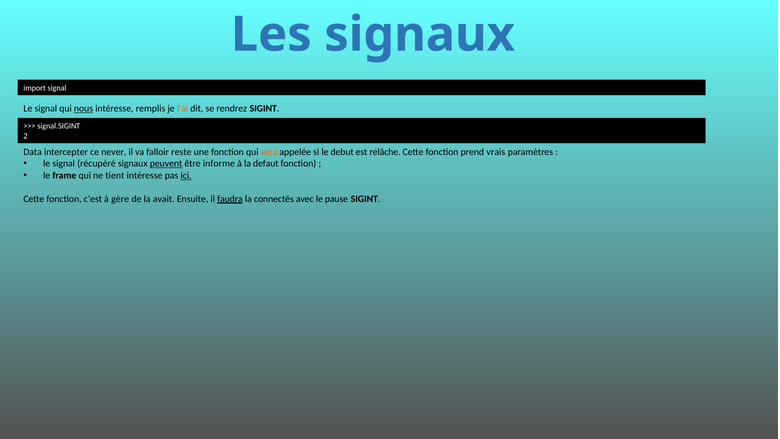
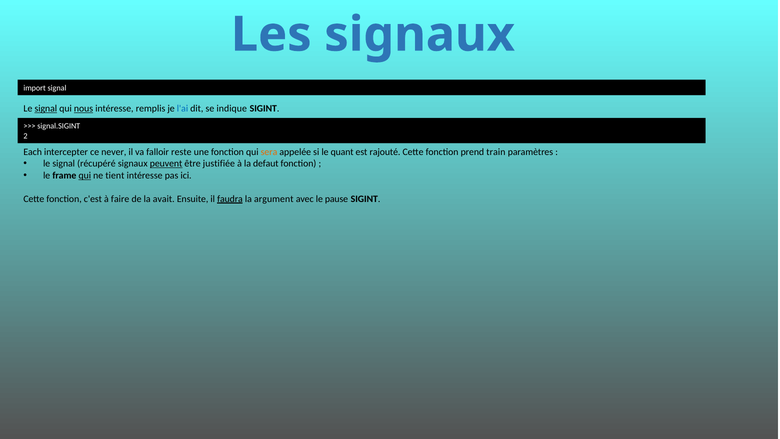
signal at (46, 109) underline: none -> present
l'ai colour: orange -> blue
rendrez: rendrez -> indique
Data: Data -> Each
debut: debut -> quant
relâche: relâche -> rajouté
vrais: vrais -> train
informe: informe -> justifiée
qui at (85, 175) underline: none -> present
ici underline: present -> none
gère: gère -> faire
connectés: connectés -> argument
